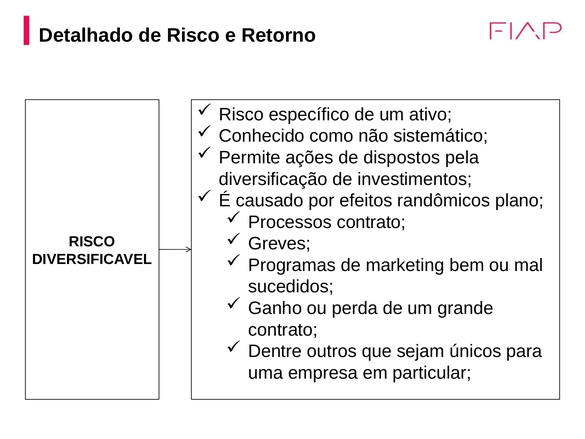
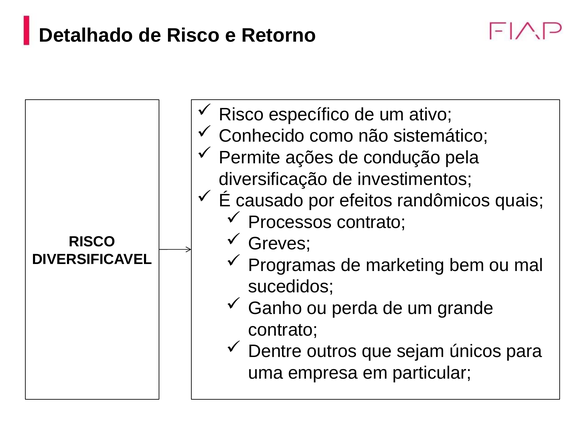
dispostos: dispostos -> condução
plano: plano -> quais
